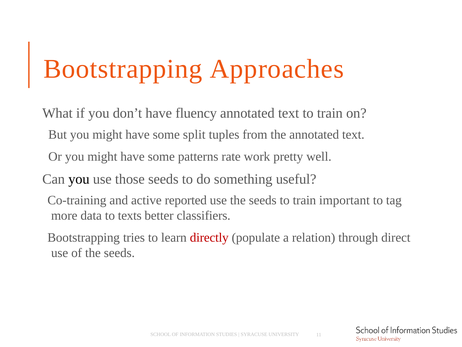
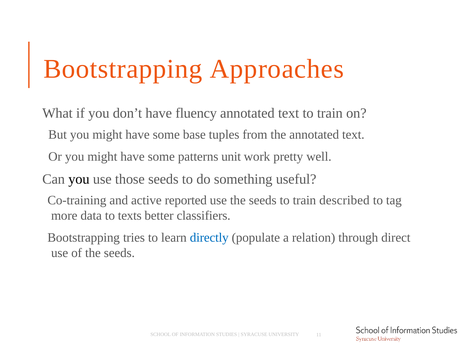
split: split -> base
rate: rate -> unit
important: important -> described
directly colour: red -> blue
